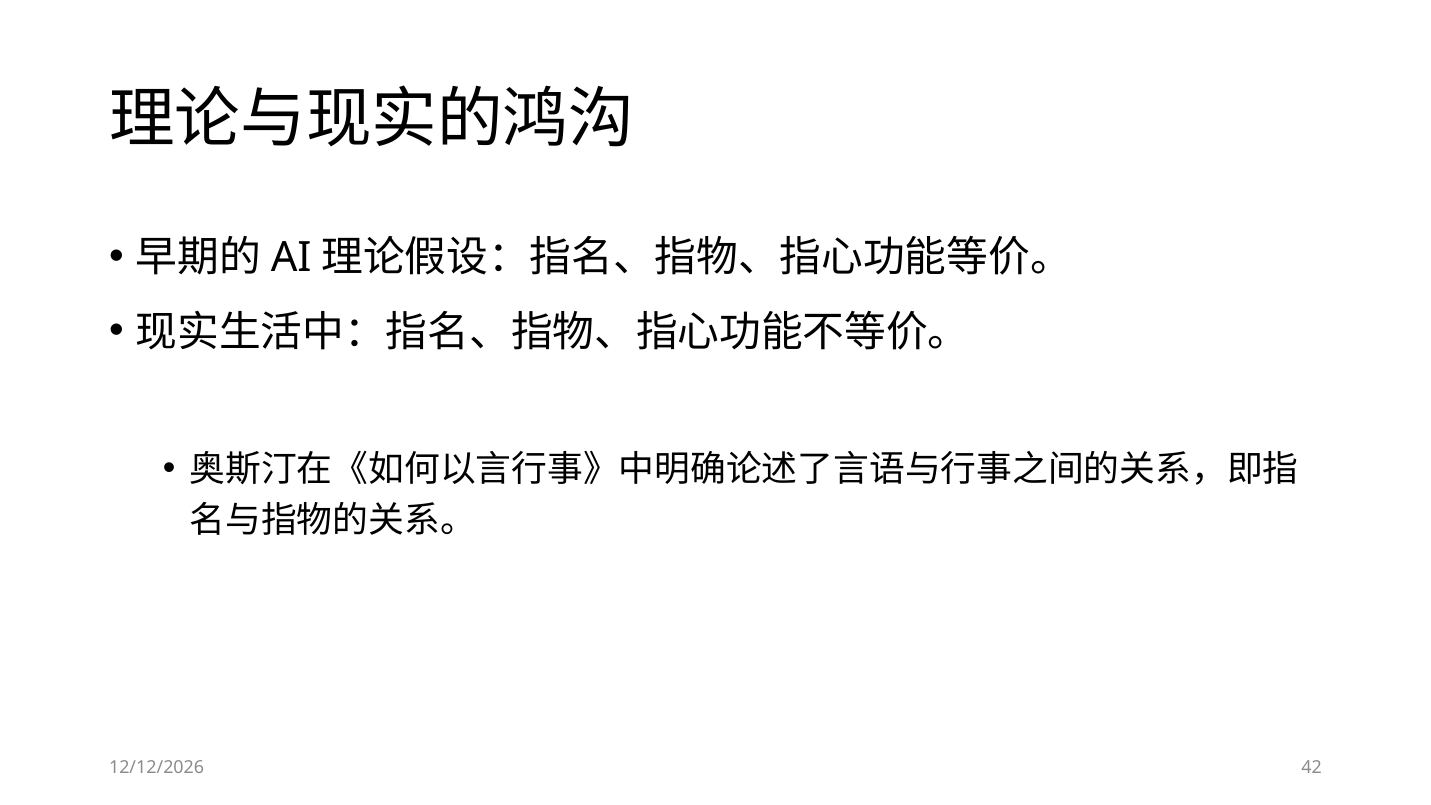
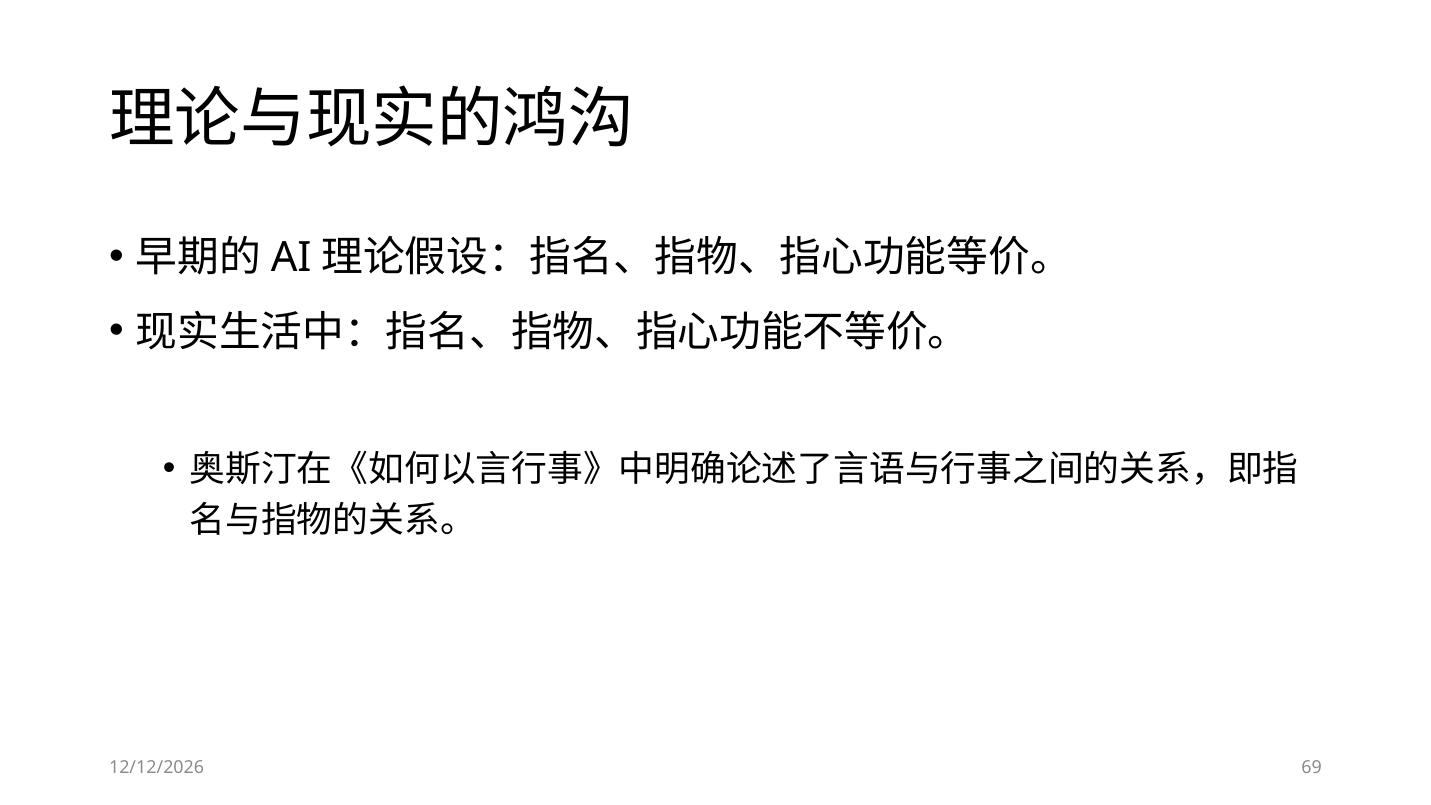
42: 42 -> 69
